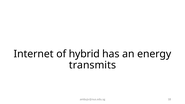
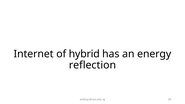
transmits: transmits -> reflection
